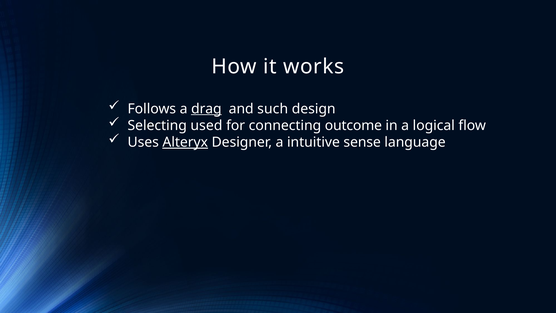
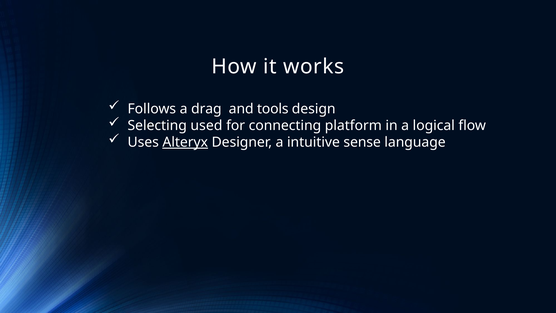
drag underline: present -> none
such: such -> tools
outcome: outcome -> platform
